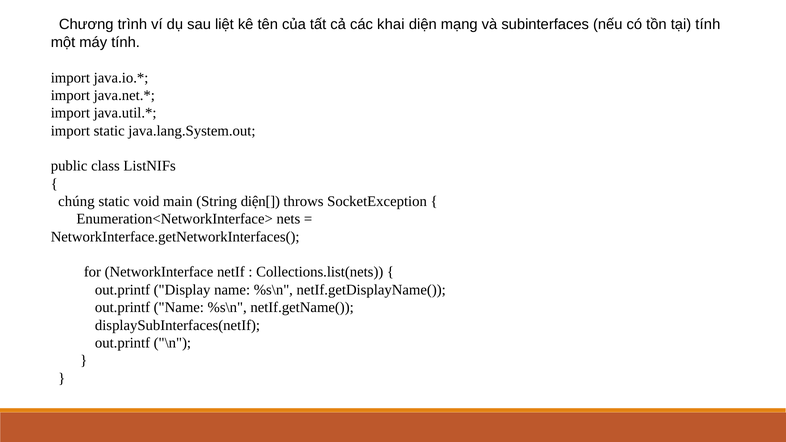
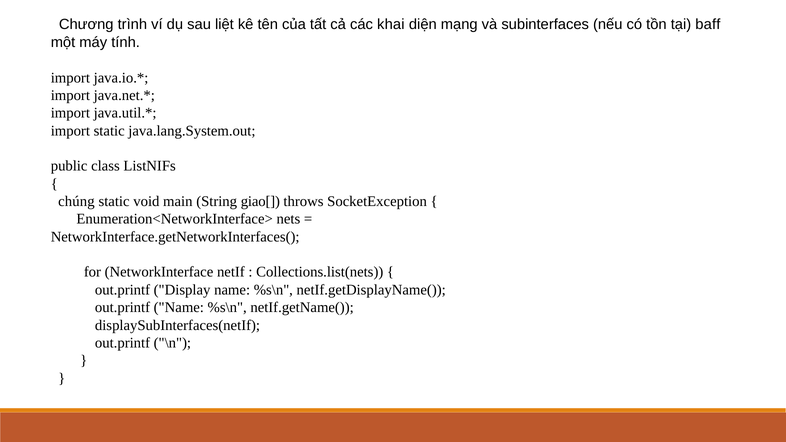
tại tính: tính -> baff
diện[: diện[ -> giao[
